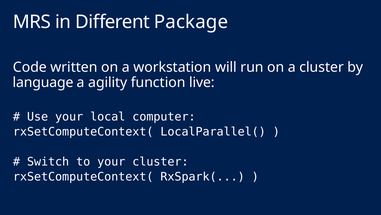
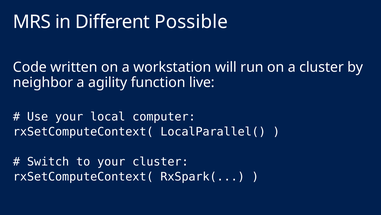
Package: Package -> Possible
language: language -> neighbor
